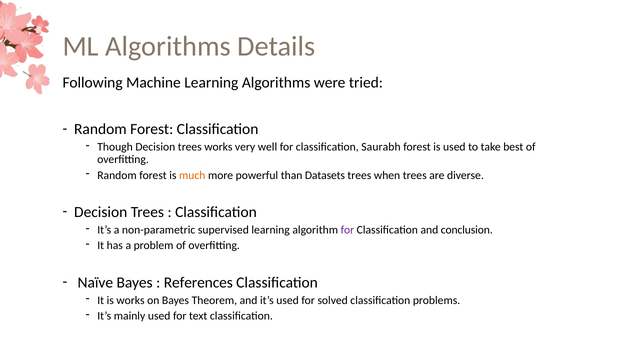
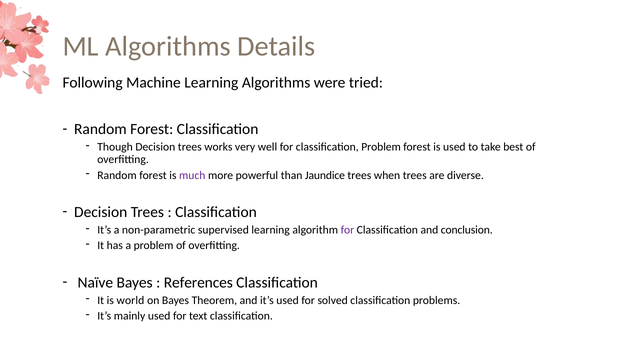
classification Saurabh: Saurabh -> Problem
much colour: orange -> purple
Datasets: Datasets -> Jaundice
is works: works -> world
